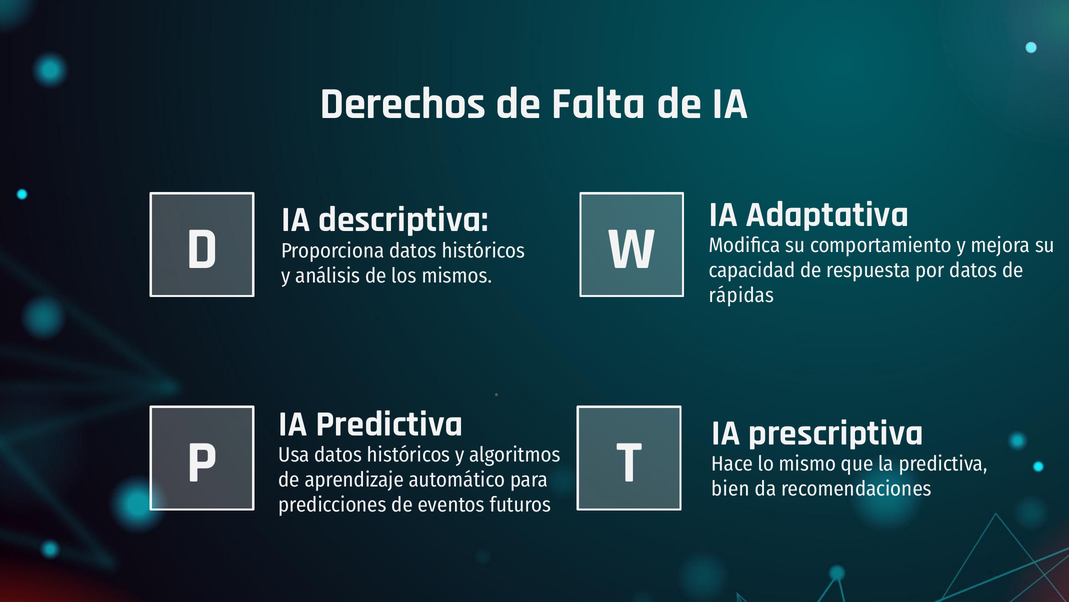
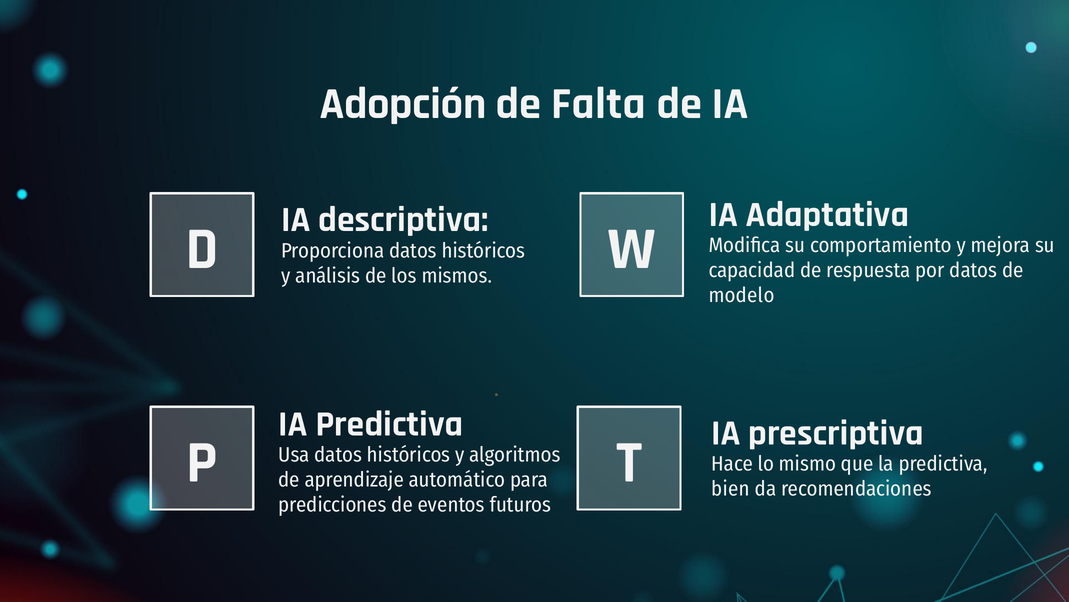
Derechos: Derechos -> Adopción
rápidas: rápidas -> modelo
